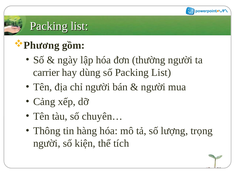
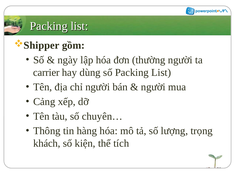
Phương: Phương -> Shipper
người at (47, 144): người -> khách
